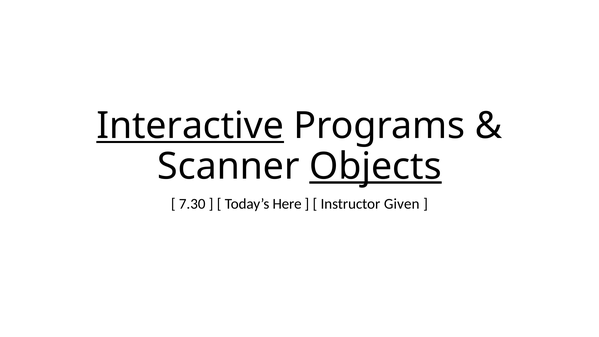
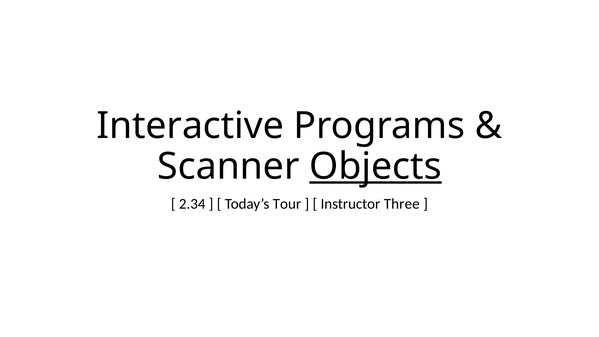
Interactive underline: present -> none
7.30: 7.30 -> 2.34
Here: Here -> Tour
Given: Given -> Three
